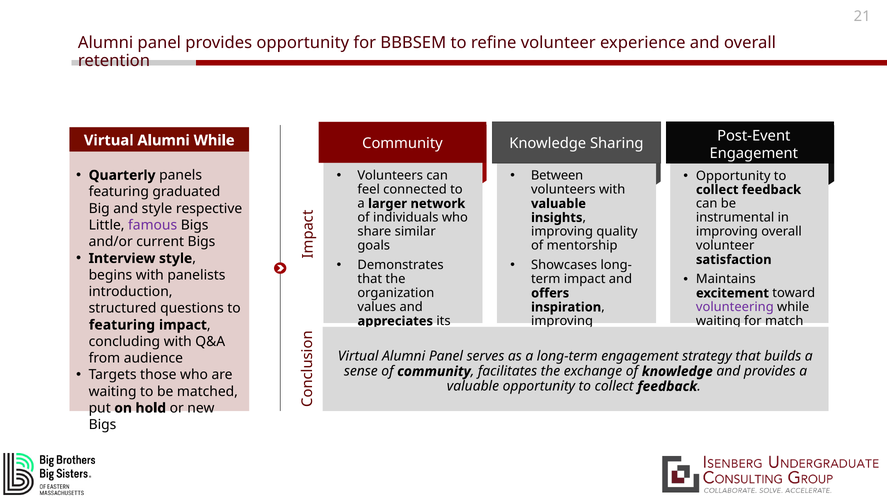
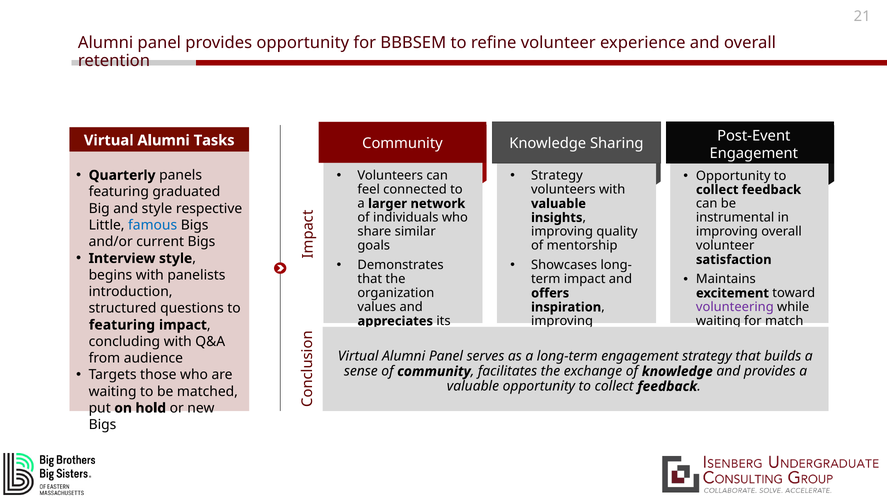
Alumni While: While -> Tasks
Between at (557, 176): Between -> Strategy
famous colour: purple -> blue
